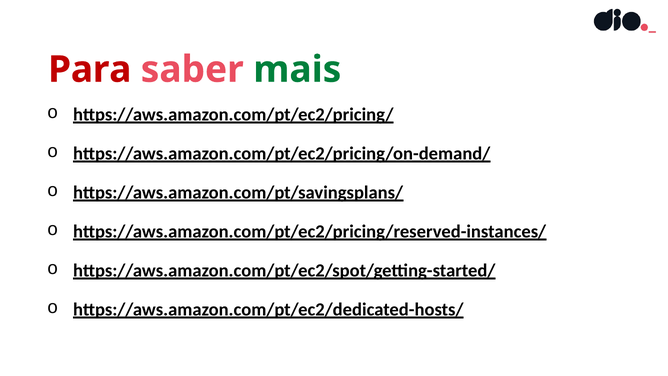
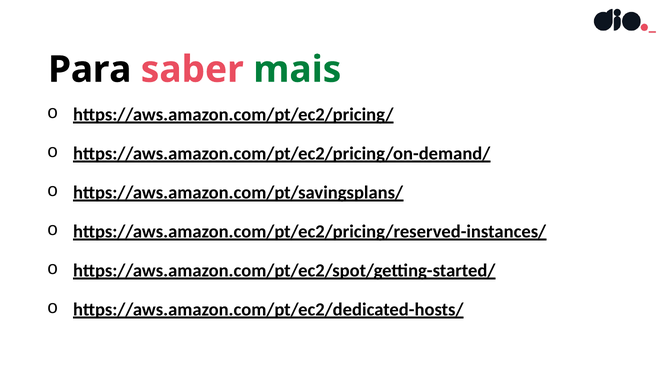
Para colour: red -> black
